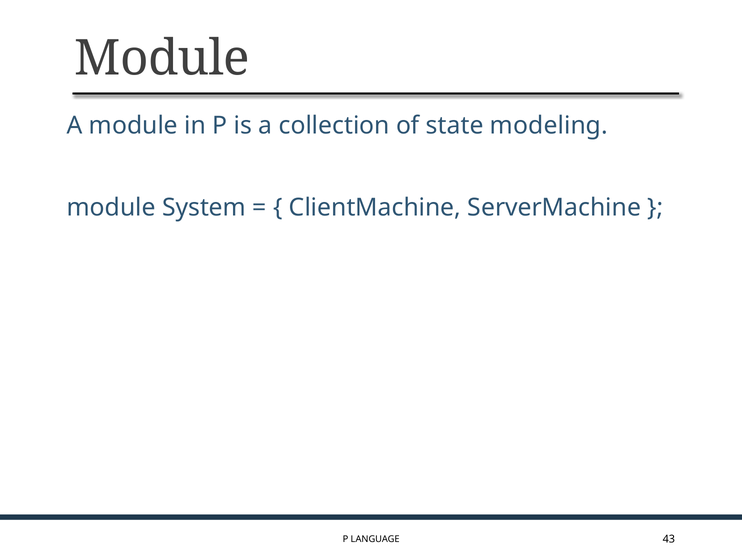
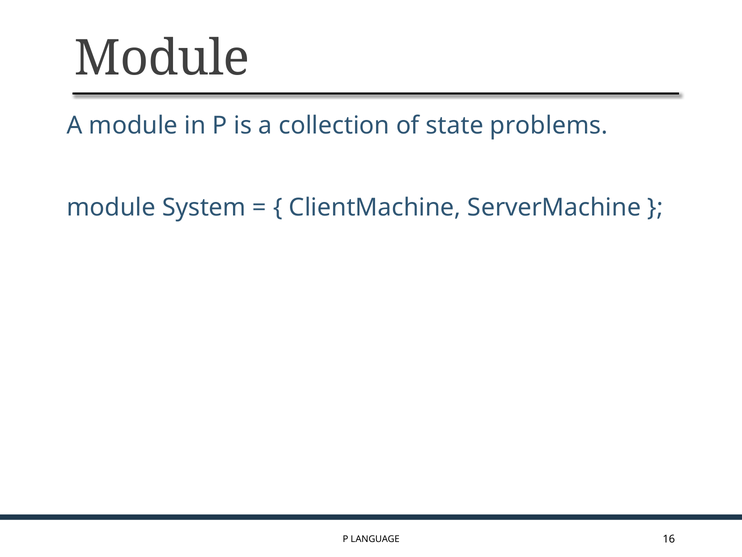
modeling: modeling -> problems
43: 43 -> 16
